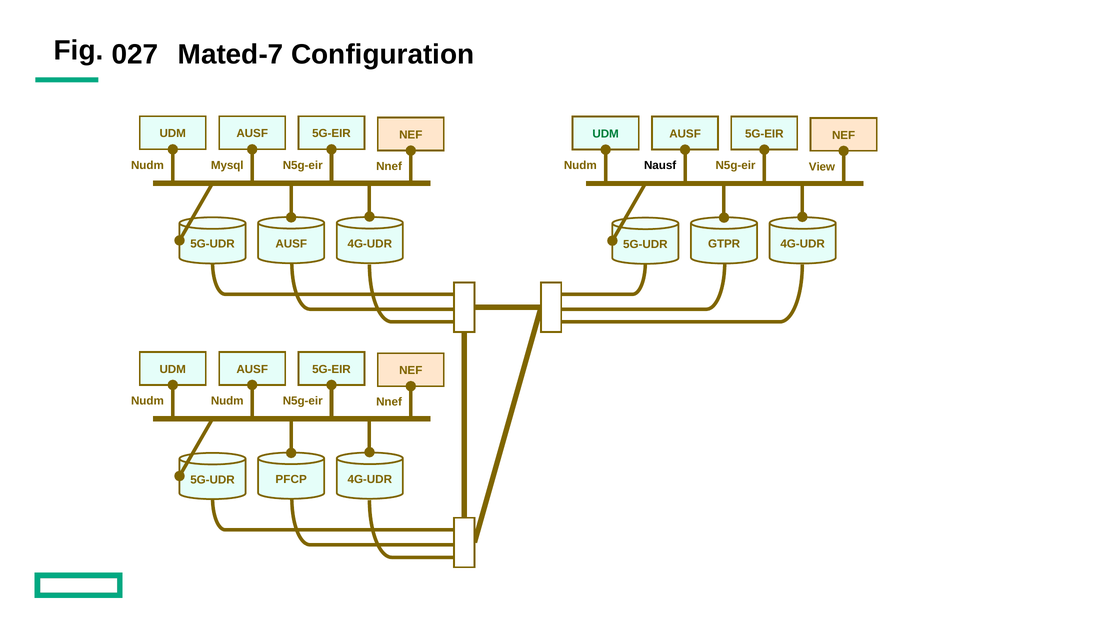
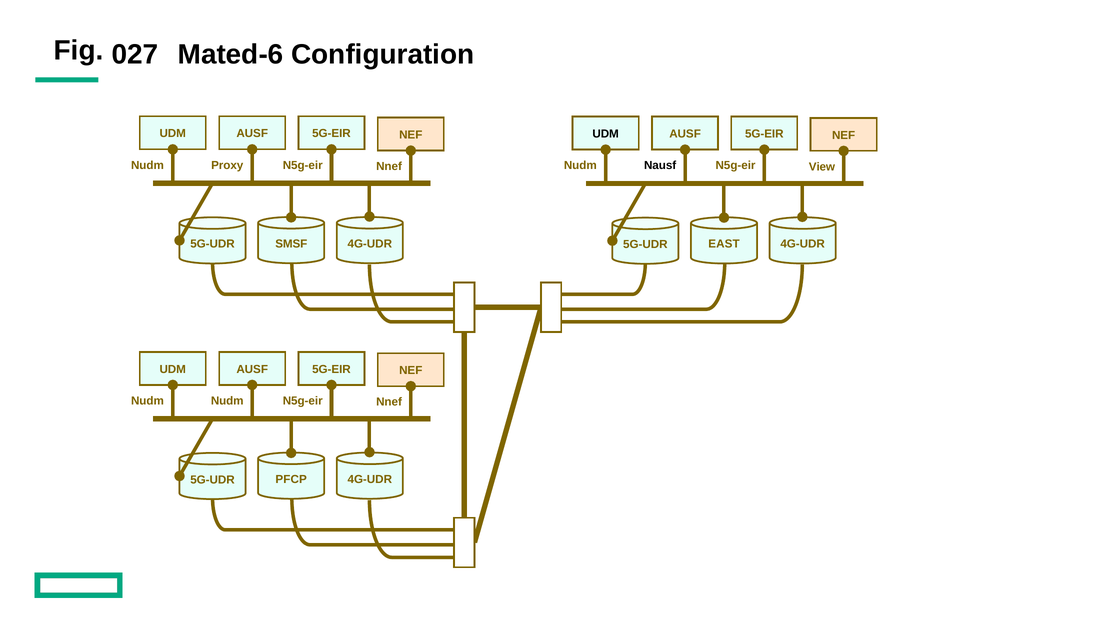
Mated-7: Mated-7 -> Mated-6
UDM at (606, 134) colour: green -> black
Mysql: Mysql -> Proxy
5G-UDR AUSF: AUSF -> SMSF
GTPR: GTPR -> EAST
